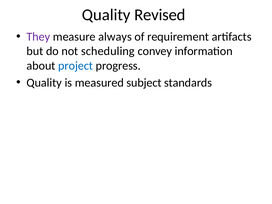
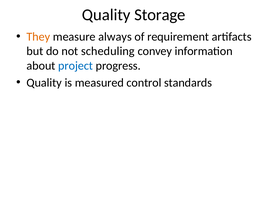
Revised: Revised -> Storage
They colour: purple -> orange
subject: subject -> control
